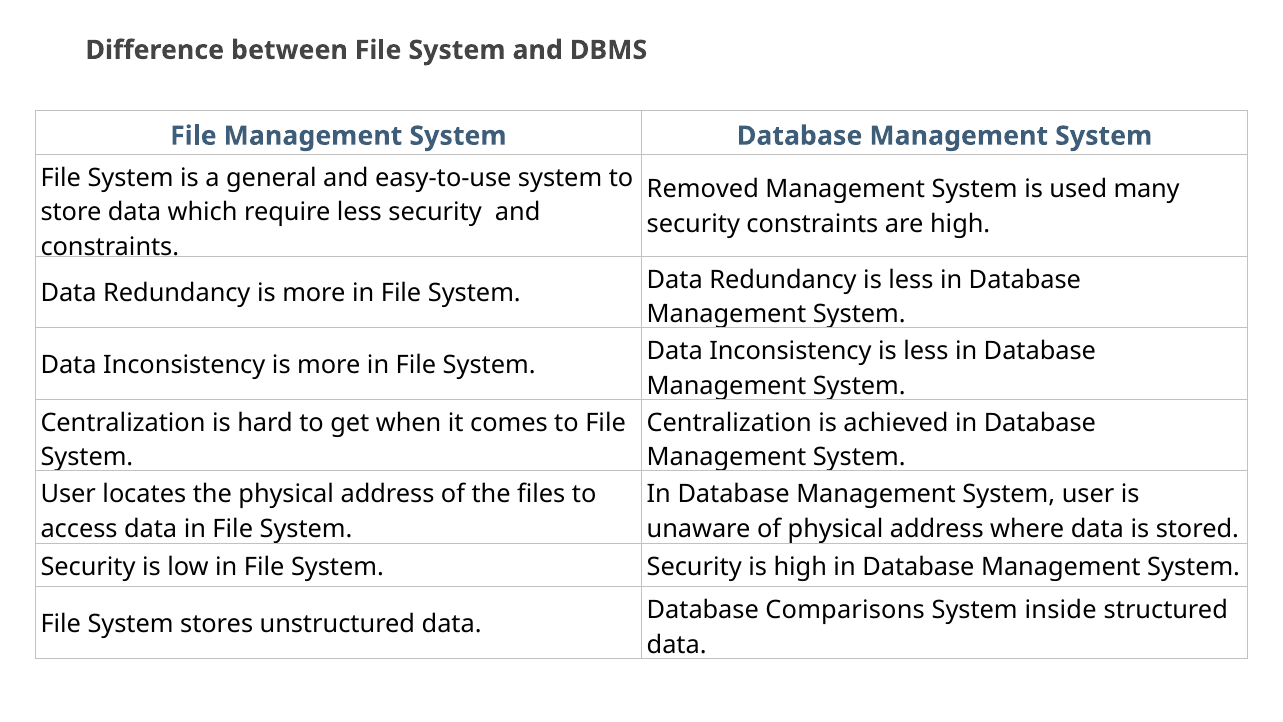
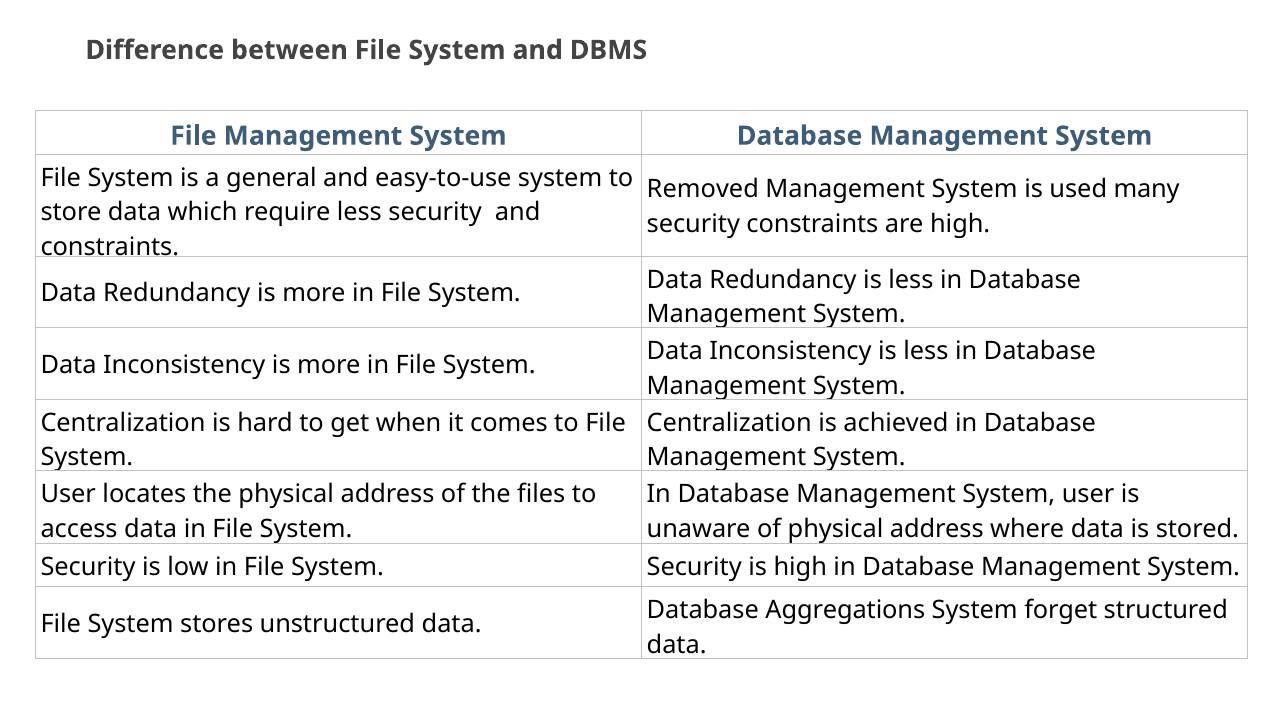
Comparisons: Comparisons -> Aggregations
inside: inside -> forget
